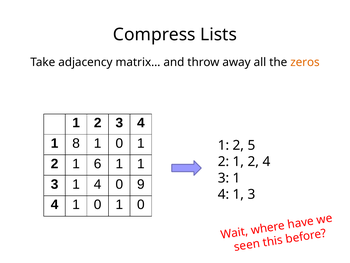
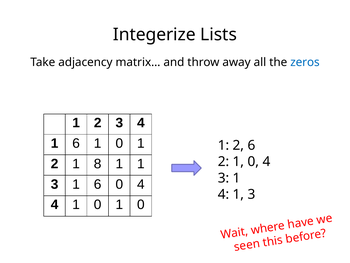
Compress: Compress -> Integerize
zeros colour: orange -> blue
8 at (76, 143): 8 -> 6
2 5: 5 -> 6
6: 6 -> 8
2 1 2: 2 -> 0
4 at (98, 184): 4 -> 6
9 at (141, 184): 9 -> 4
